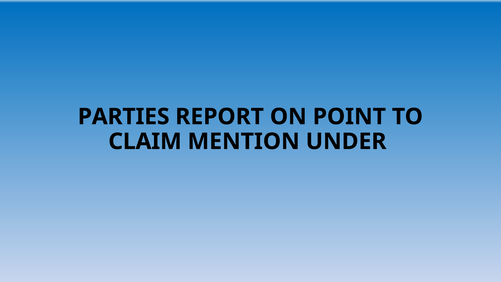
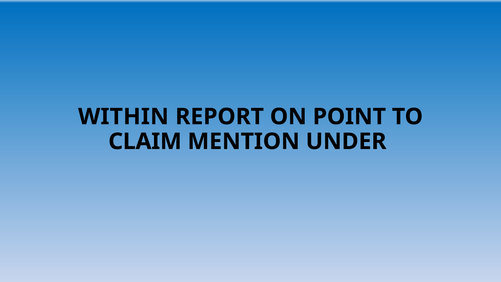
PARTIES: PARTIES -> WITHIN
